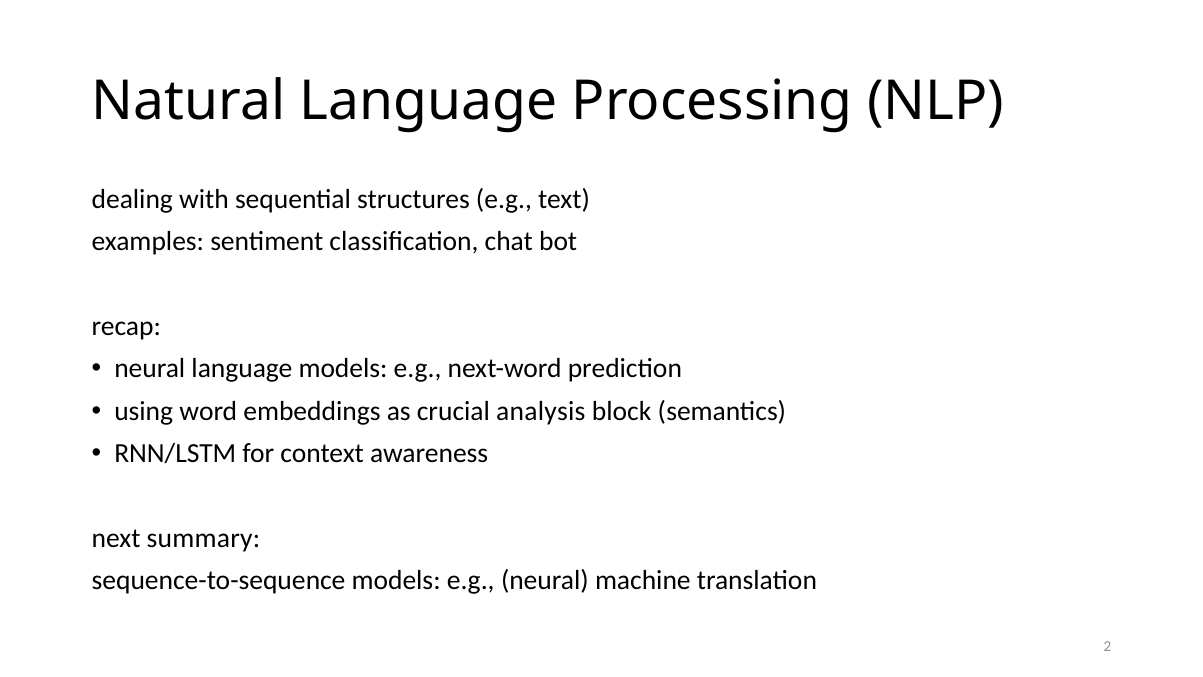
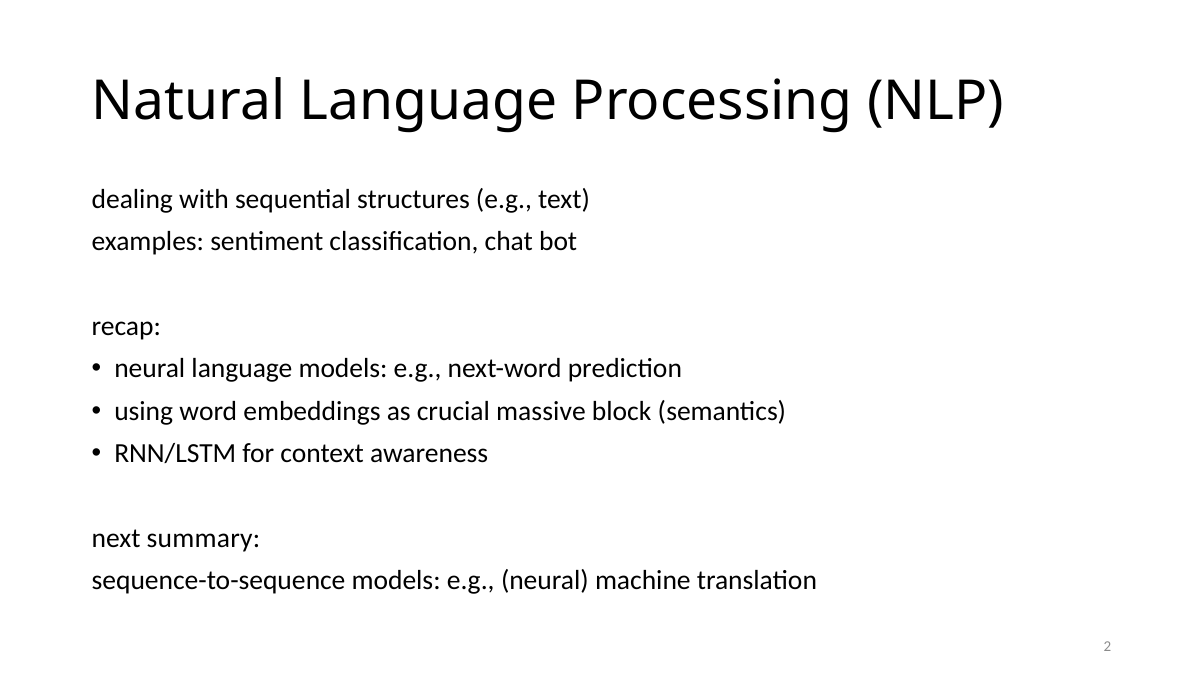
analysis: analysis -> massive
